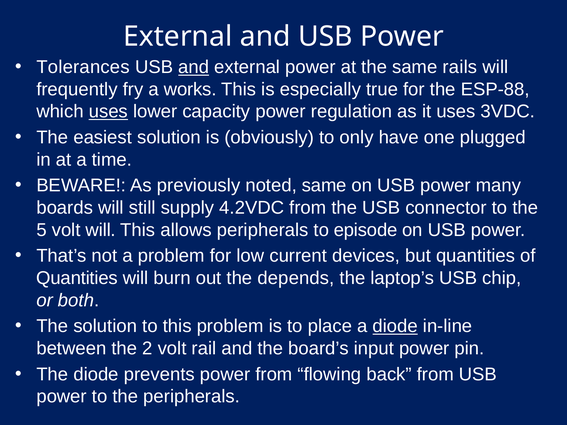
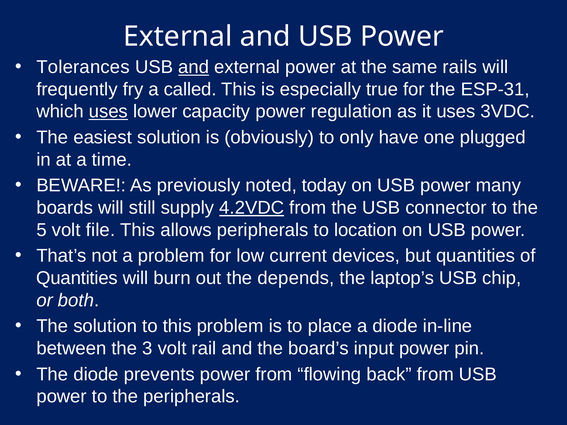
works: works -> called
ESP-88: ESP-88 -> ESP-31
noted same: same -> today
4.2VDC underline: none -> present
volt will: will -> file
episode: episode -> location
diode at (395, 326) underline: present -> none
2: 2 -> 3
